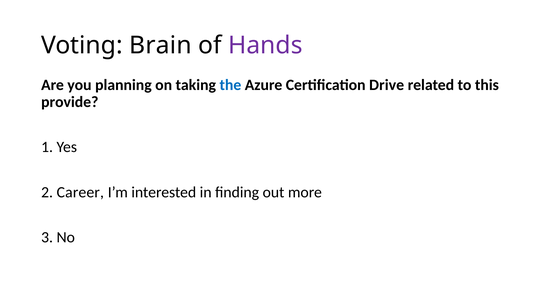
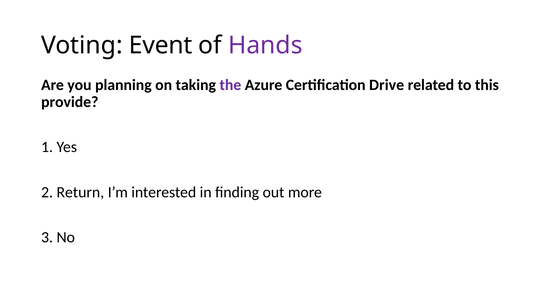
Brain: Brain -> Event
the colour: blue -> purple
Career: Career -> Return
